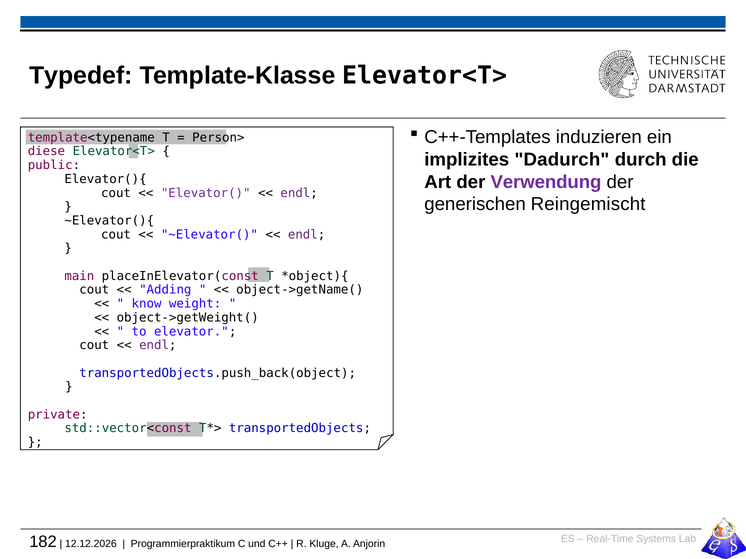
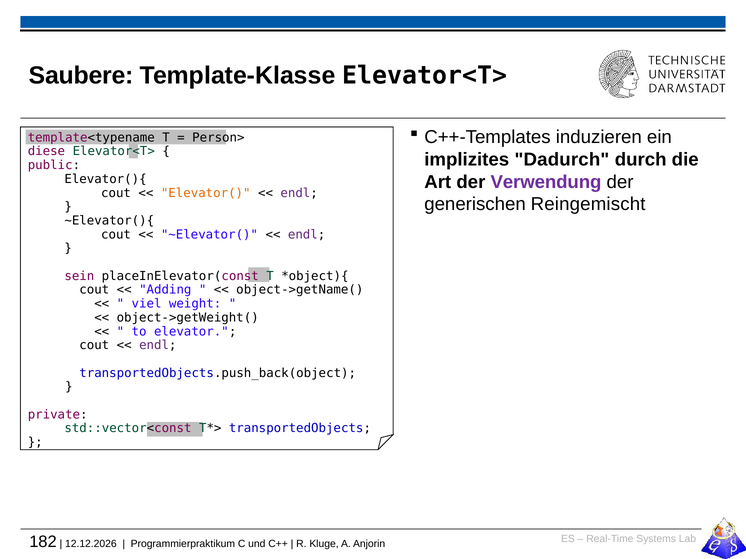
Typedef: Typedef -> Saubere
Elevator( colour: purple -> orange
main: main -> sein
know: know -> viel
